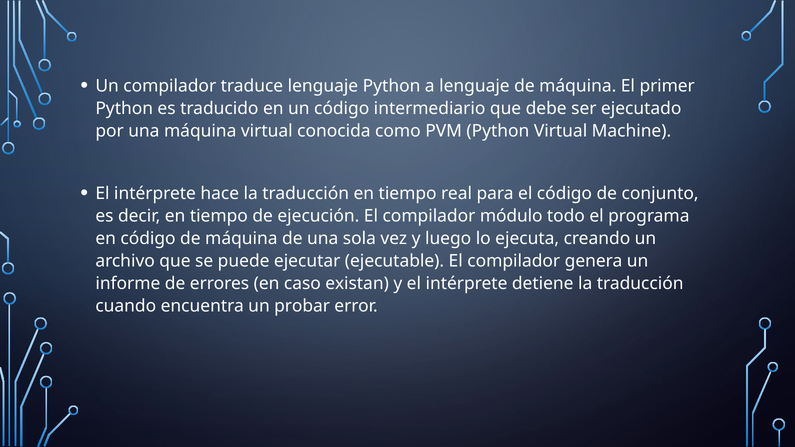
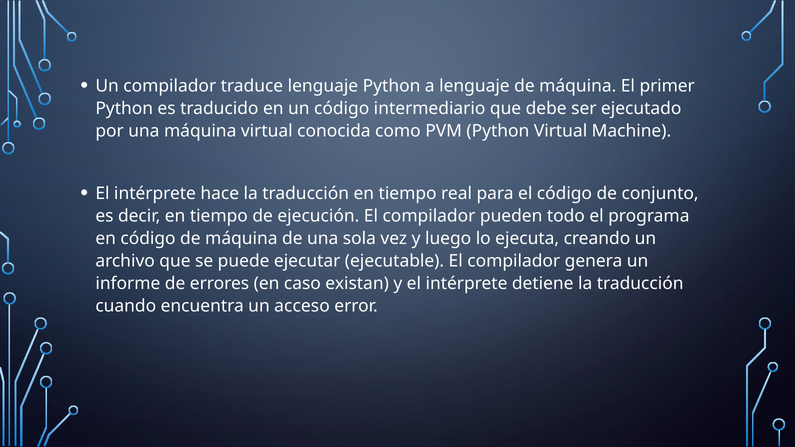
módulo: módulo -> pueden
probar: probar -> acceso
